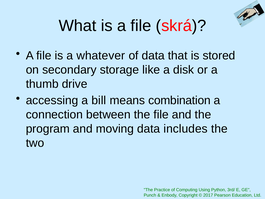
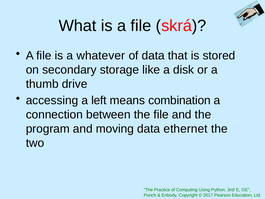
bill: bill -> left
includes: includes -> ethernet
